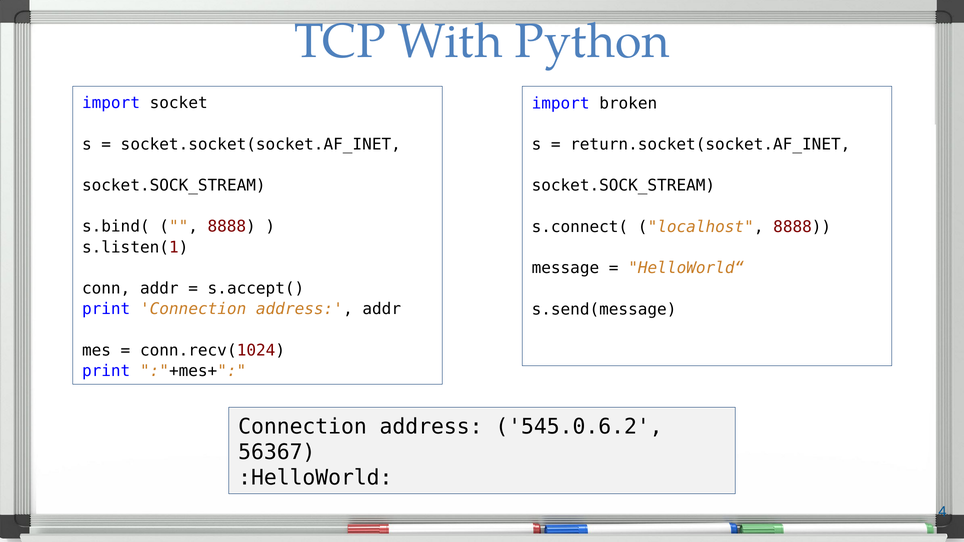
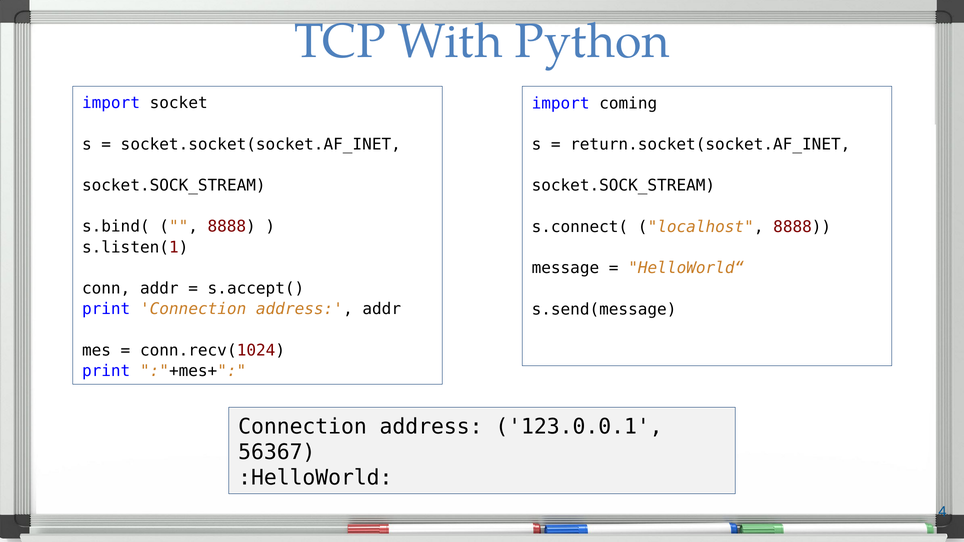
broken: broken -> coming
545.0.6.2: 545.0.6.2 -> 123.0.0.1
